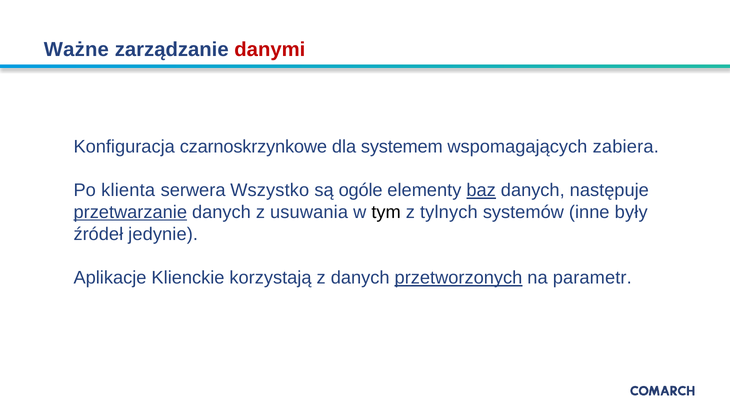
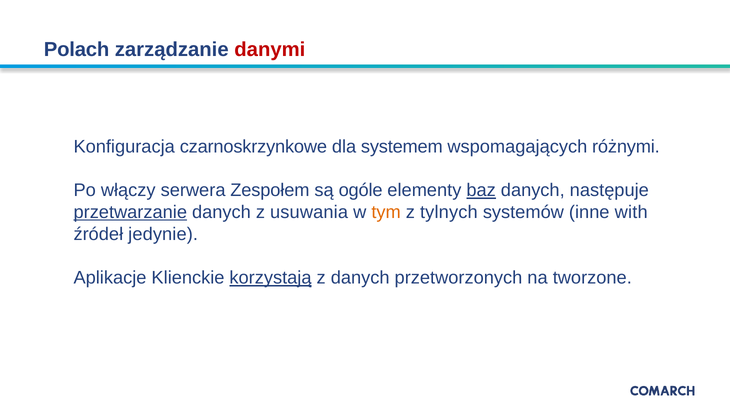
Ważne: Ważne -> Polach
zabiera: zabiera -> różnymi
klienta: klienta -> włączy
Wszystko: Wszystko -> Zespołem
tym colour: black -> orange
były: były -> with
korzystają underline: none -> present
przetworzonych underline: present -> none
parametr: parametr -> tworzone
